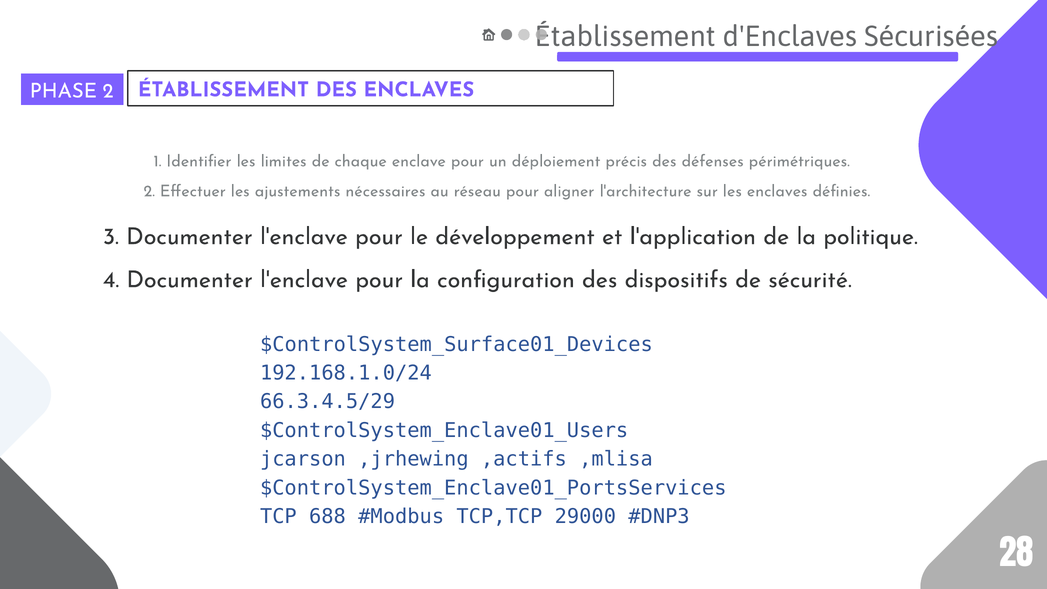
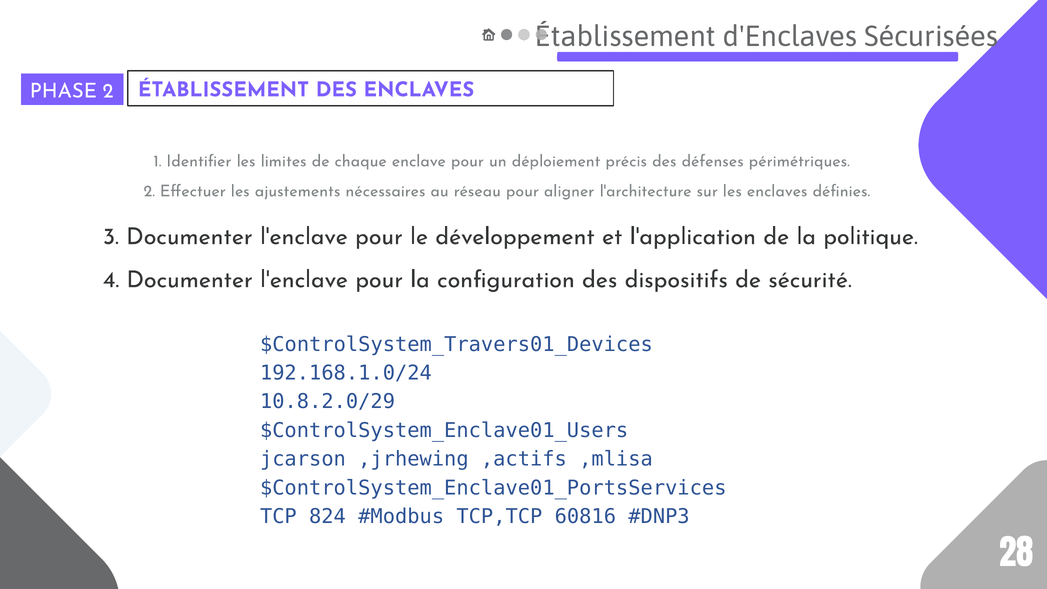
$ControlSystem_Surface01_Devices: $ControlSystem_Surface01_Devices -> $ControlSystem_Travers01_Devices
66.3.4.5/29: 66.3.4.5/29 -> 10.8.2.0/29
688: 688 -> 824
29000: 29000 -> 60816
